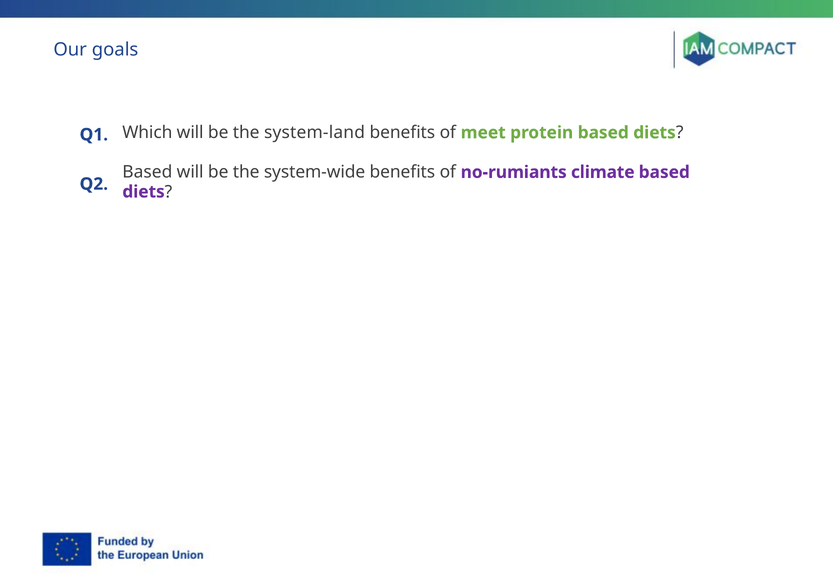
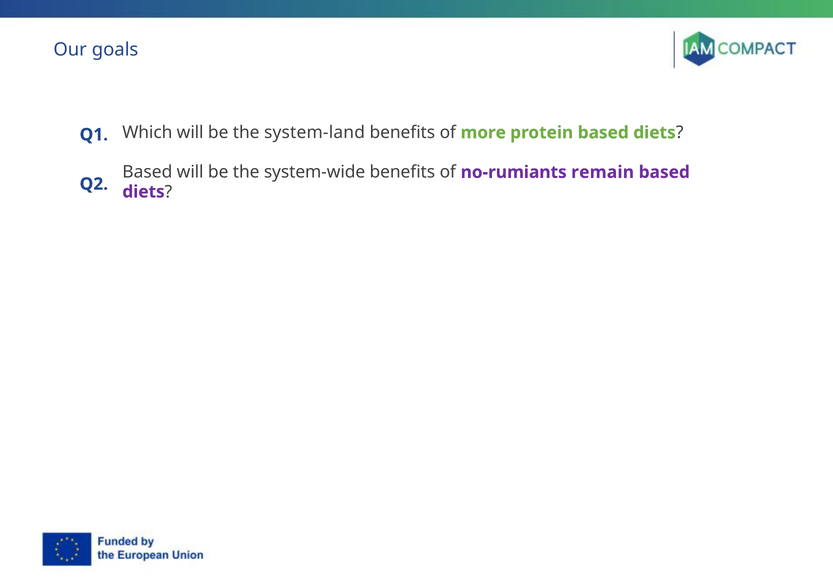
meet: meet -> more
climate: climate -> remain
